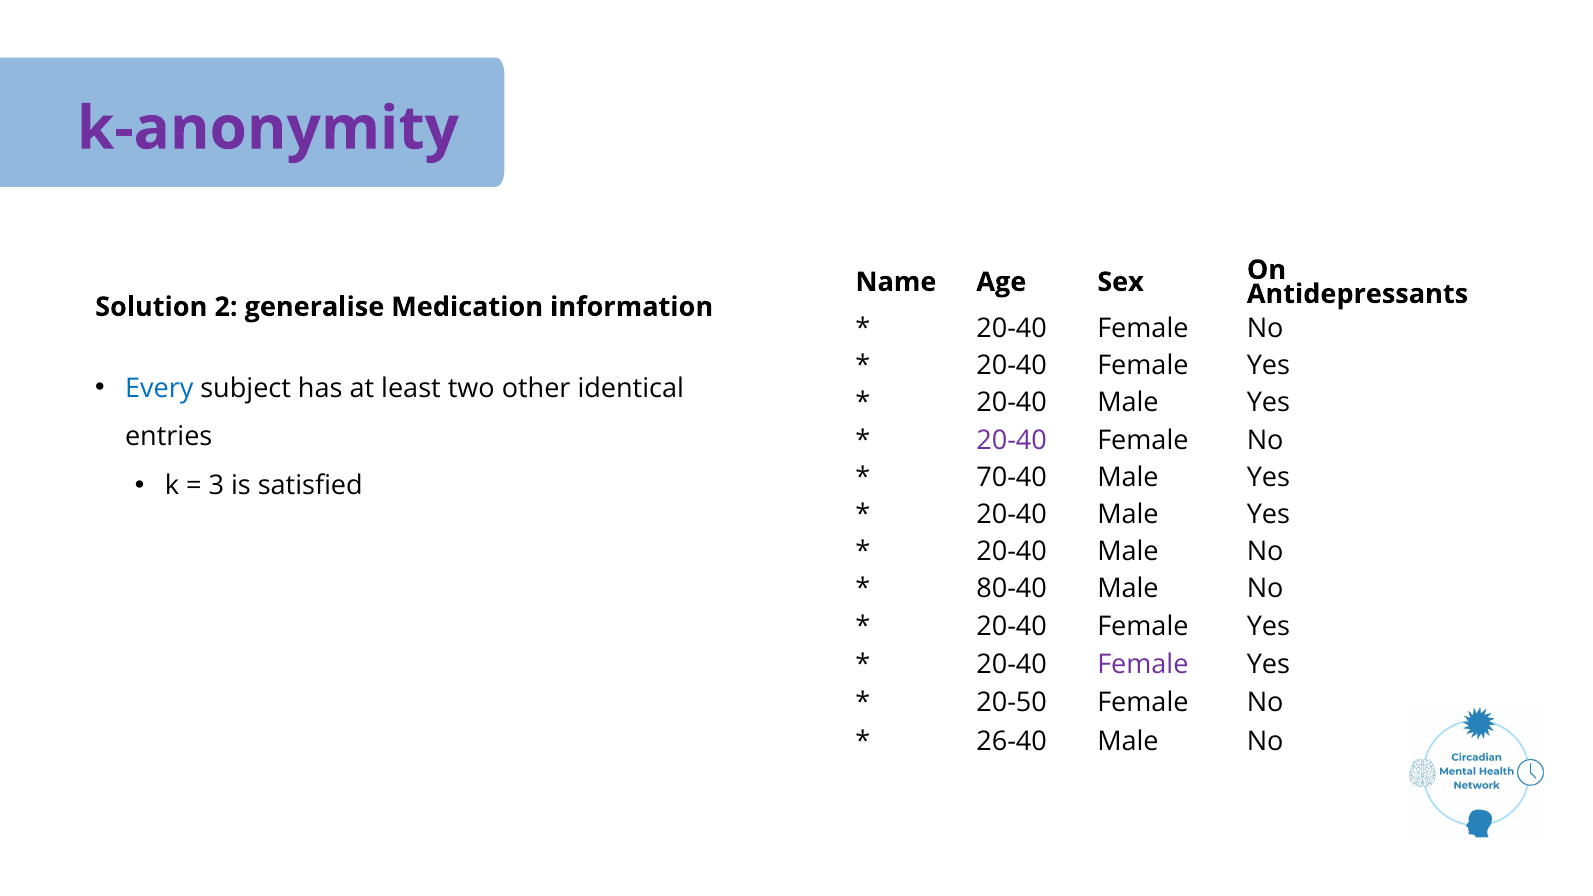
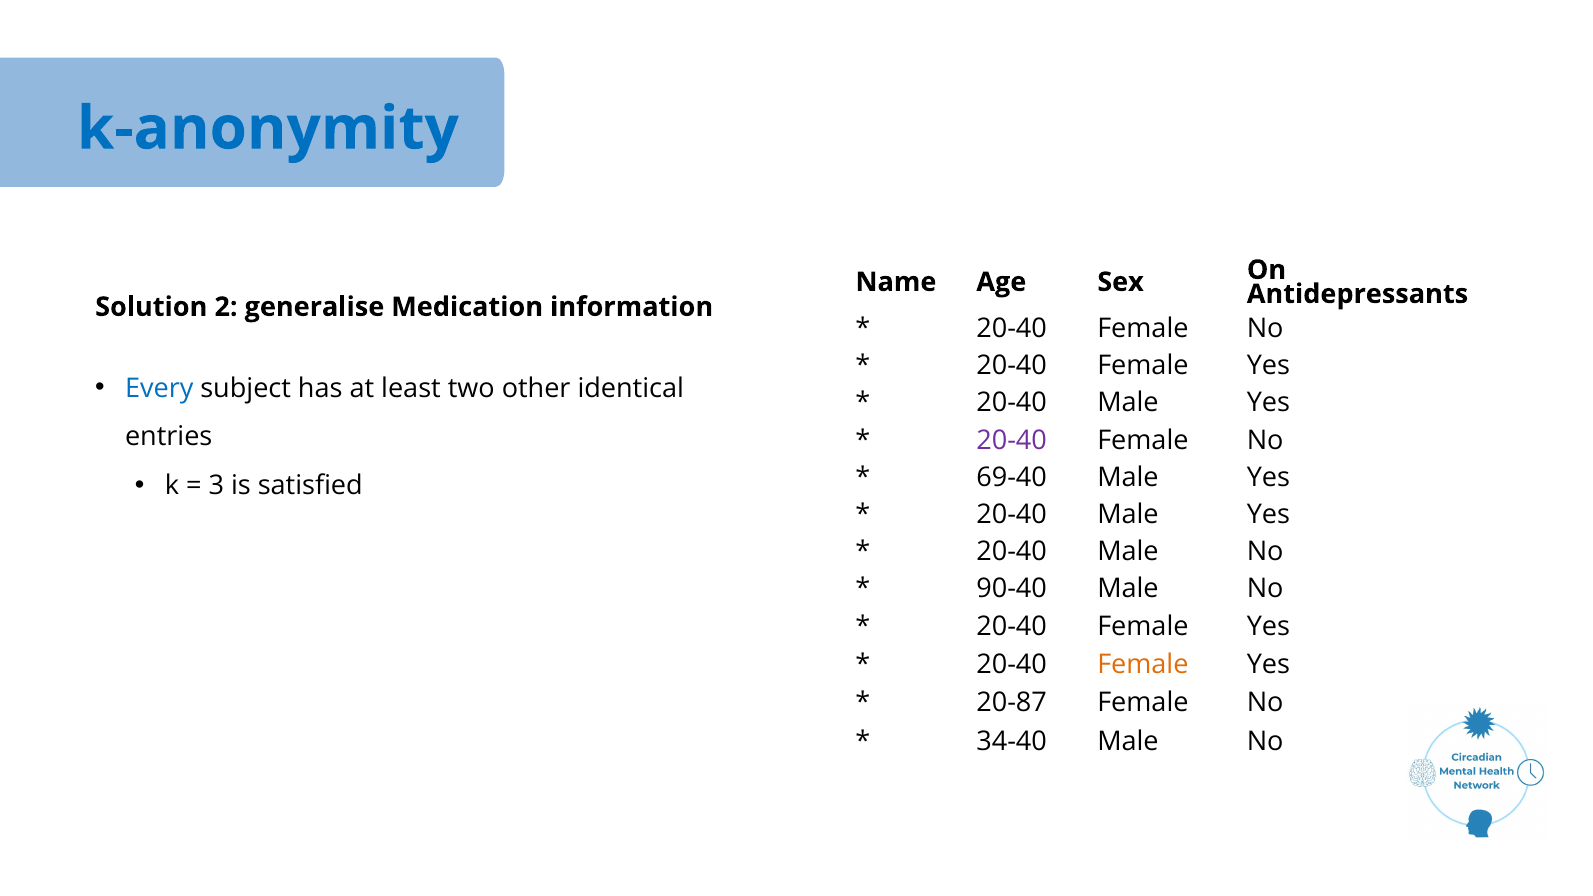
k-anonymity colour: purple -> blue
70-40: 70-40 -> 69-40
80-40: 80-40 -> 90-40
Female at (1143, 664) colour: purple -> orange
20-50: 20-50 -> 20-87
26-40: 26-40 -> 34-40
